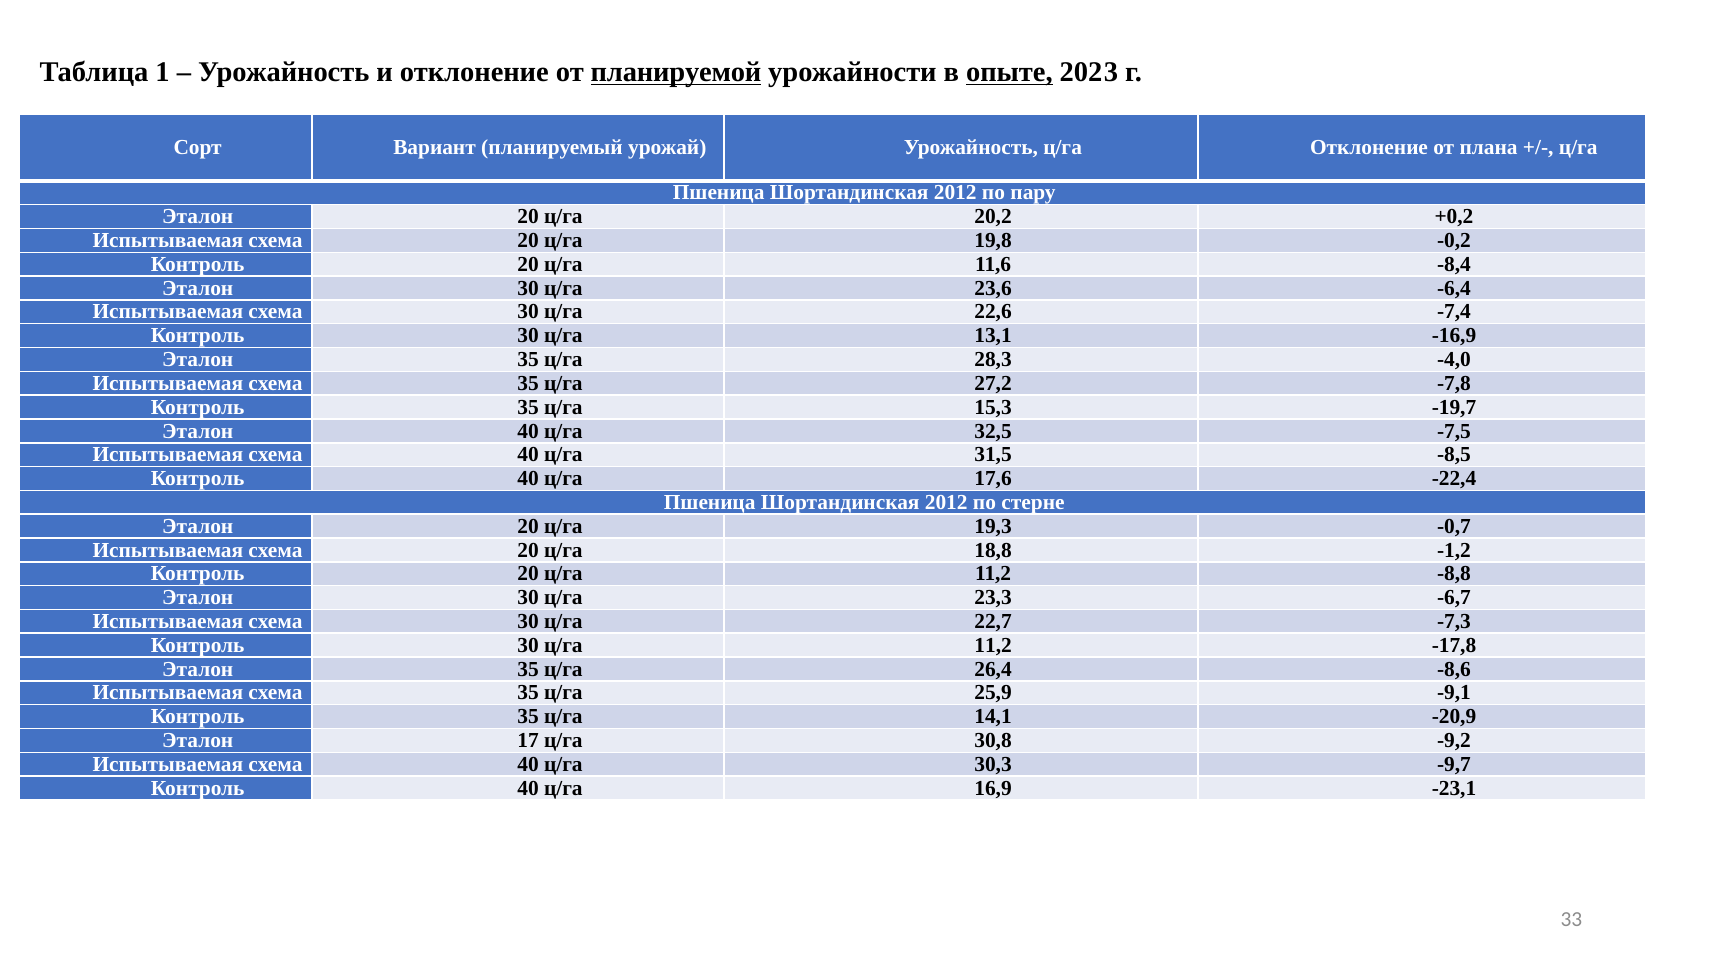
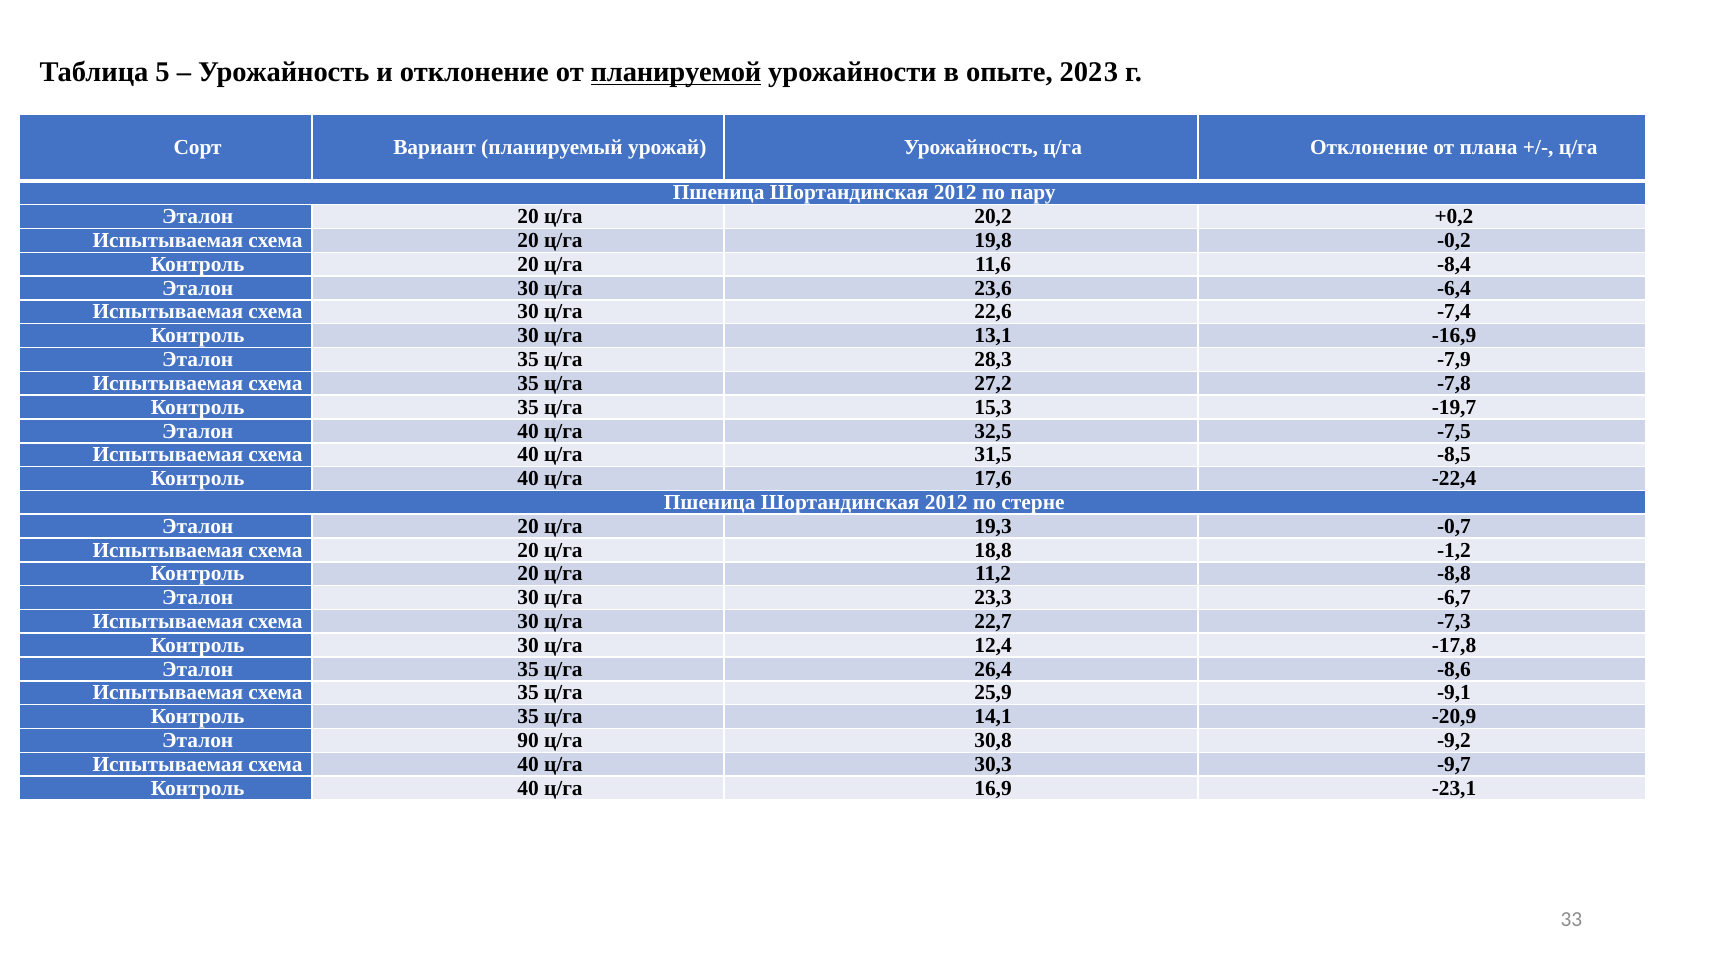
1: 1 -> 5
опыте underline: present -> none
-4,0: -4,0 -> -7,9
30 ц/га 11,2: 11,2 -> 12,4
17: 17 -> 90
